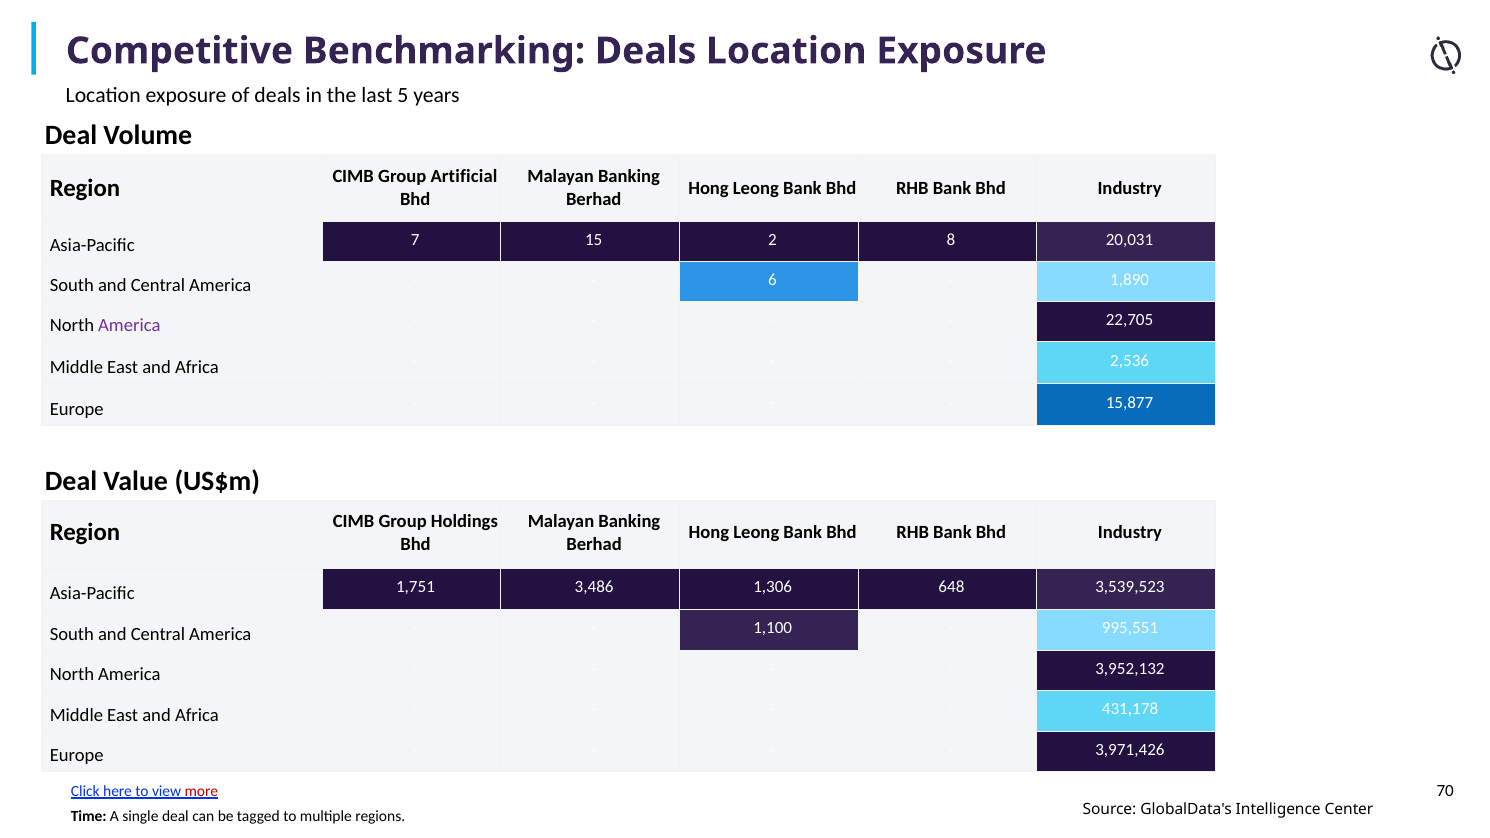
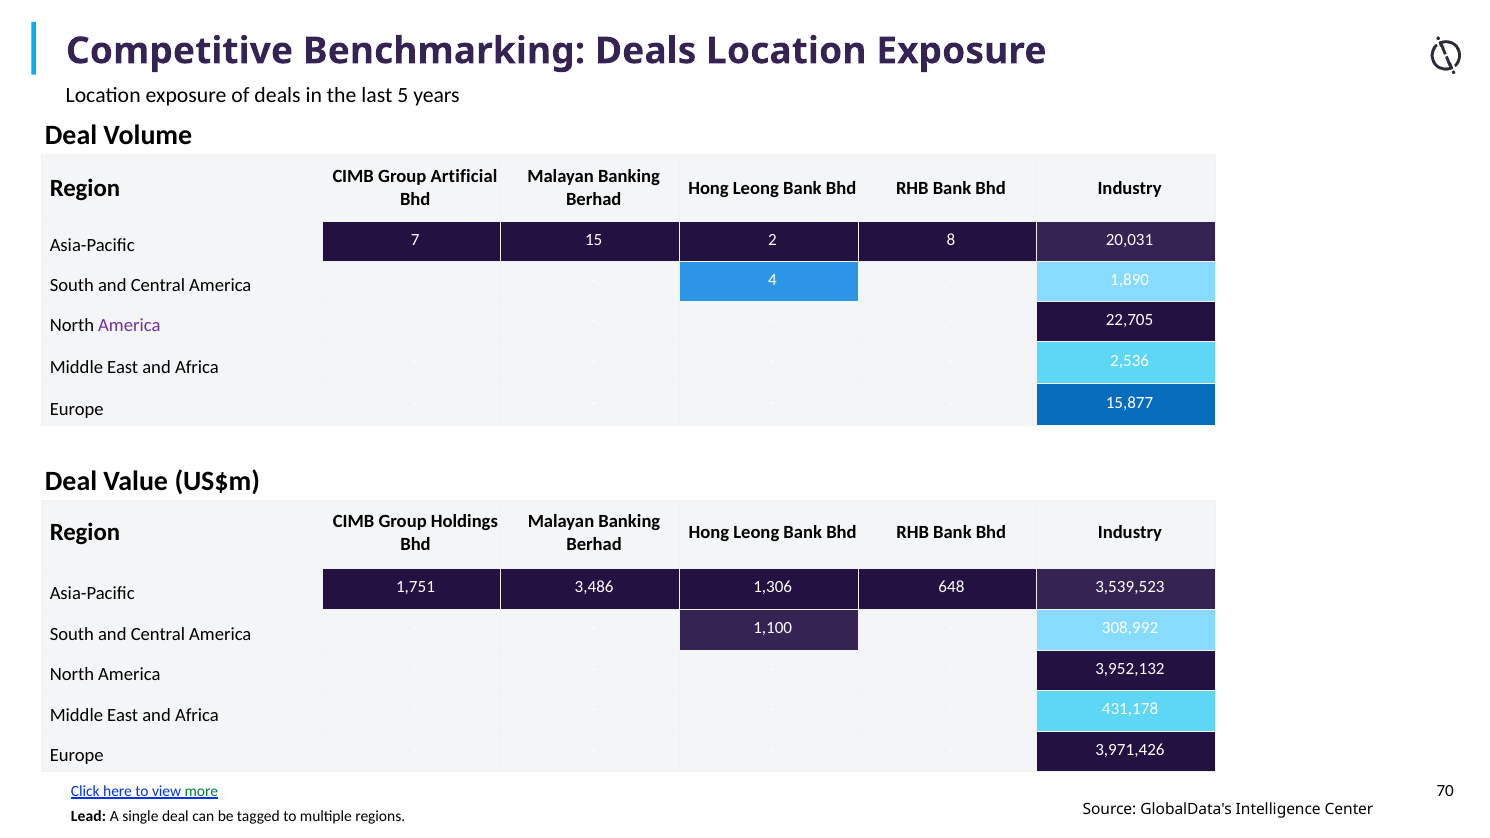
6: 6 -> 4
995,551: 995,551 -> 308,992
more colour: red -> green
Time: Time -> Lead
